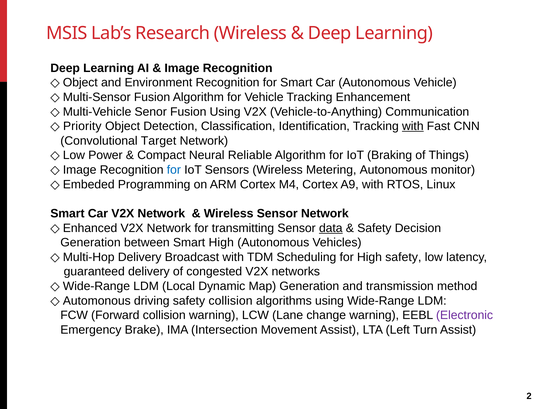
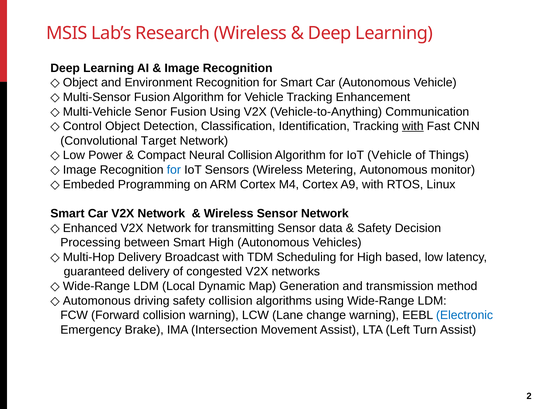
Priority: Priority -> Control
Neural Reliable: Reliable -> Collision
IoT Braking: Braking -> Vehicle
data underline: present -> none
Generation at (91, 242): Generation -> Processing
High safety: safety -> based
Electronic colour: purple -> blue
